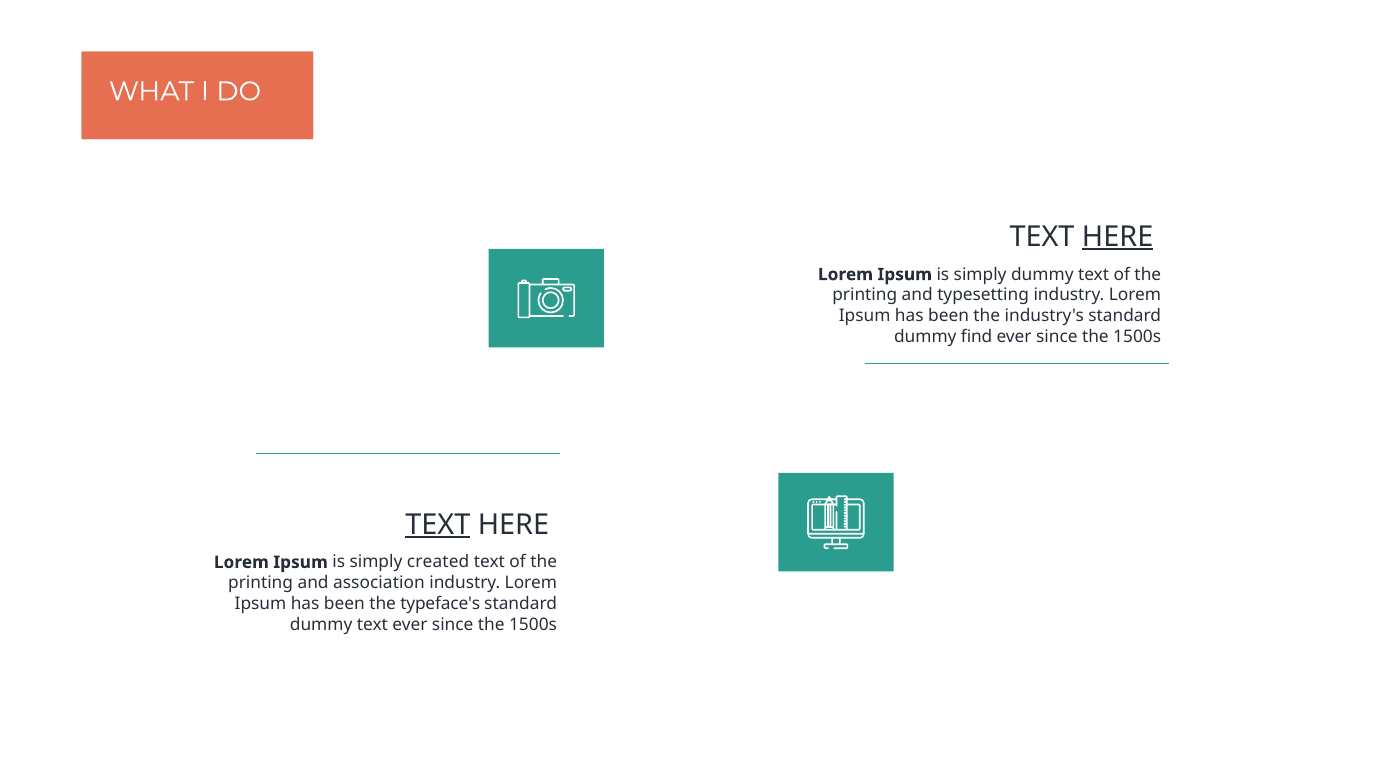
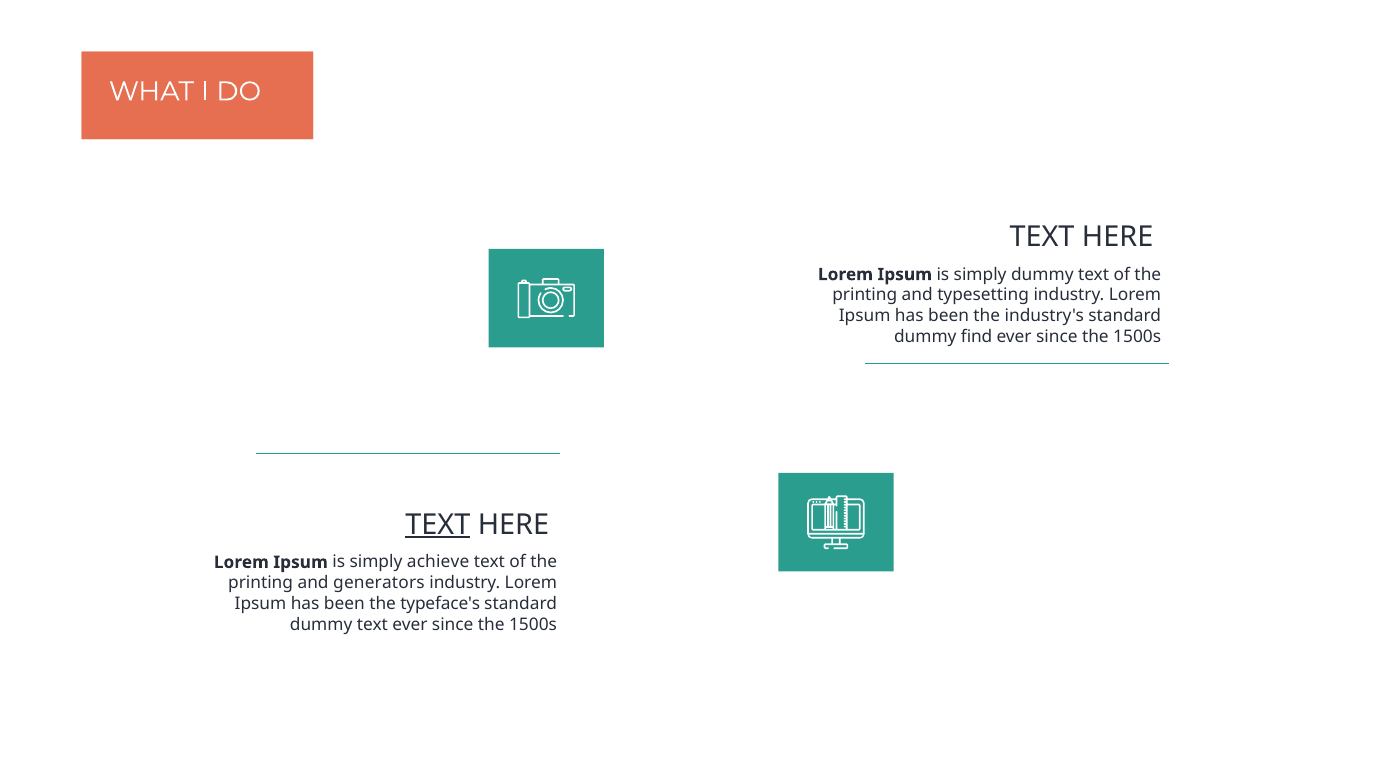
HERE at (1118, 237) underline: present -> none
created: created -> achieve
association: association -> generators
